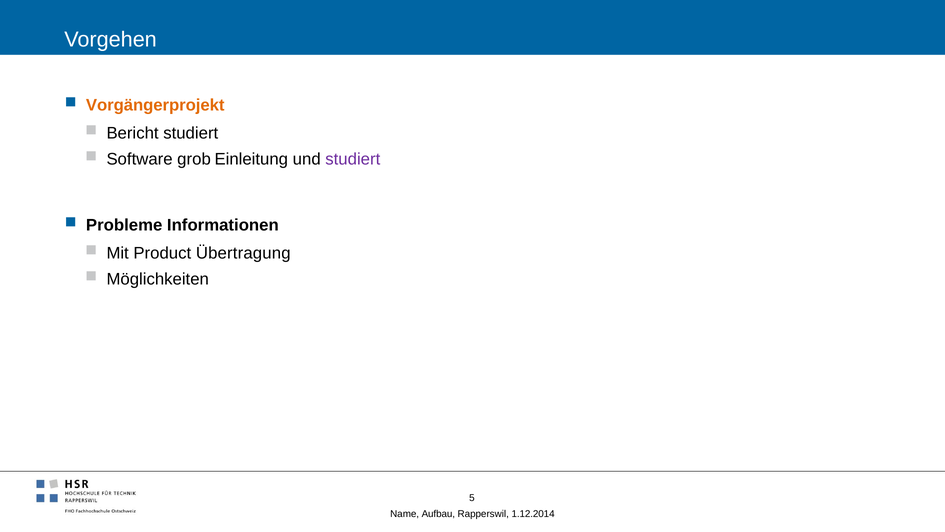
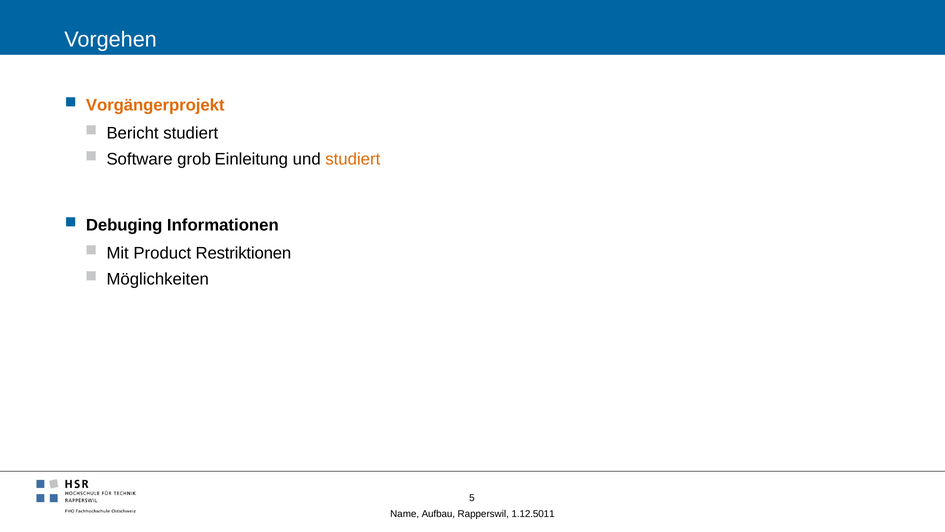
studiert at (353, 159) colour: purple -> orange
Probleme: Probleme -> Debuging
Übertragung: Übertragung -> Restriktionen
1.12.2014: 1.12.2014 -> 1.12.5011
